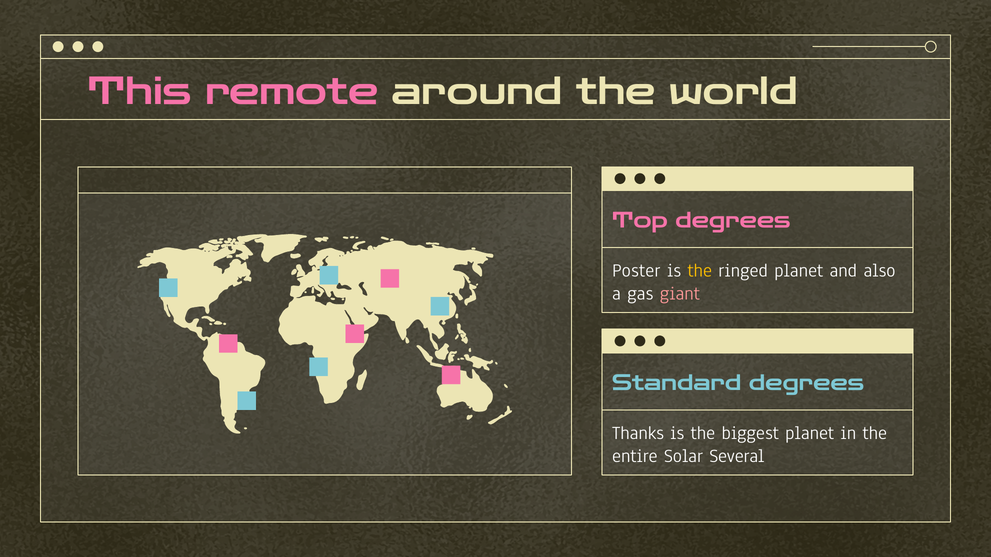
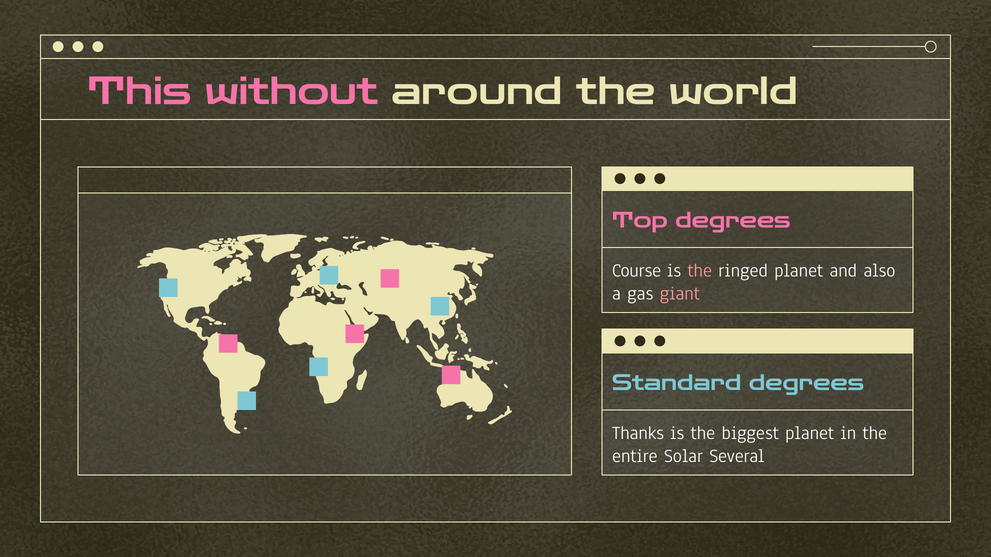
remote: remote -> without
Poster: Poster -> Course
the at (700, 271) colour: yellow -> pink
